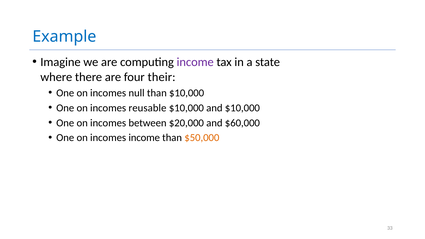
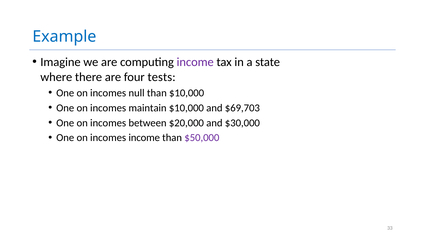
their: their -> tests
reusable: reusable -> maintain
and $10,000: $10,000 -> $69,703
$60,000: $60,000 -> $30,000
$50,000 colour: orange -> purple
